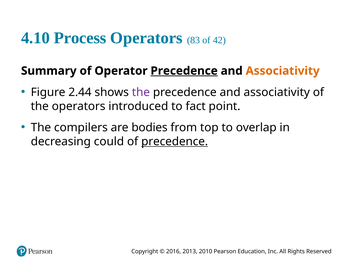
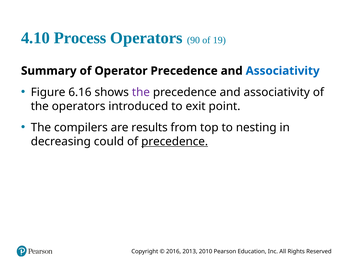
83: 83 -> 90
42: 42 -> 19
Precedence at (184, 71) underline: present -> none
Associativity at (283, 71) colour: orange -> blue
2.44: 2.44 -> 6.16
fact: fact -> exit
bodies: bodies -> results
overlap: overlap -> nesting
